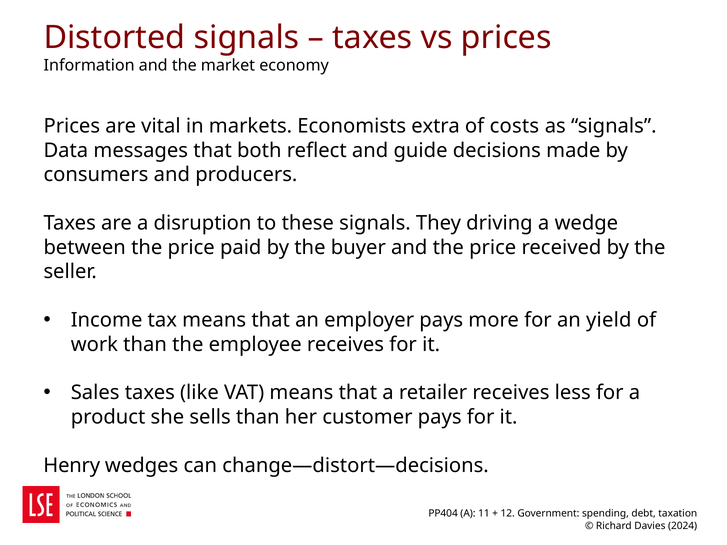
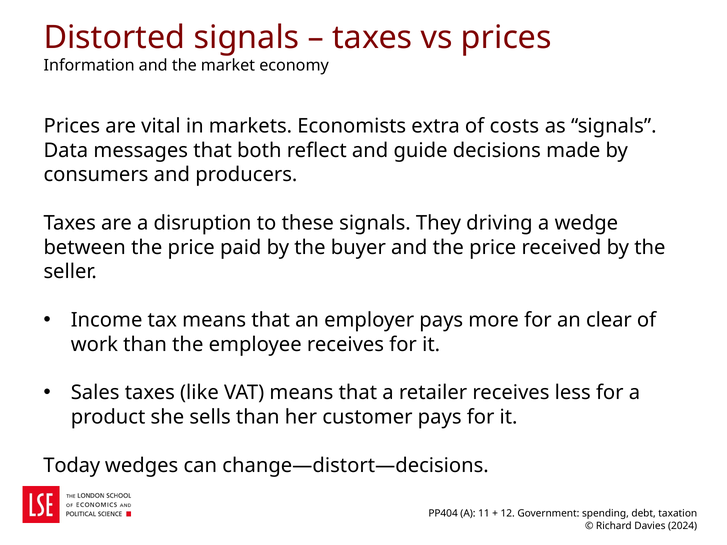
yield: yield -> clear
Henry: Henry -> Today
